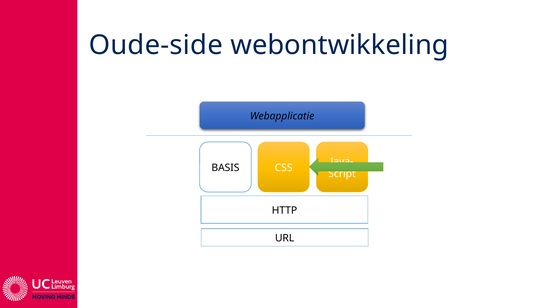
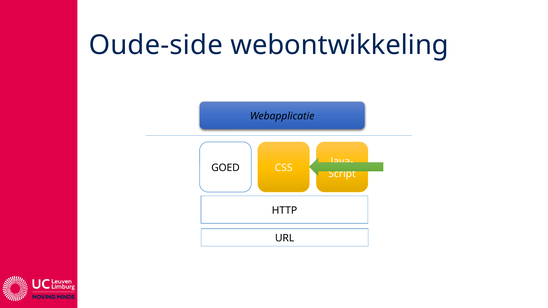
BASIS: BASIS -> GOED
